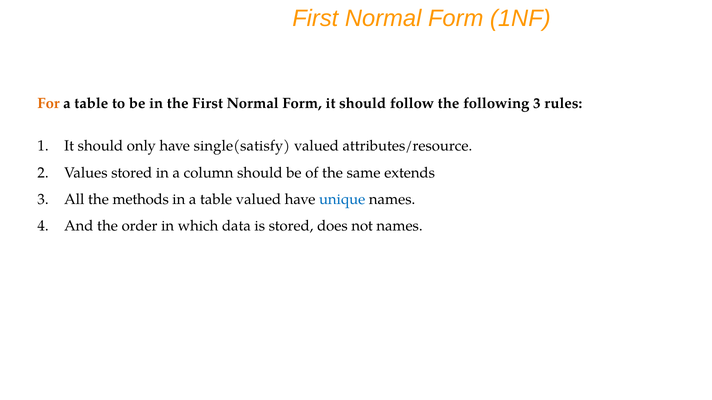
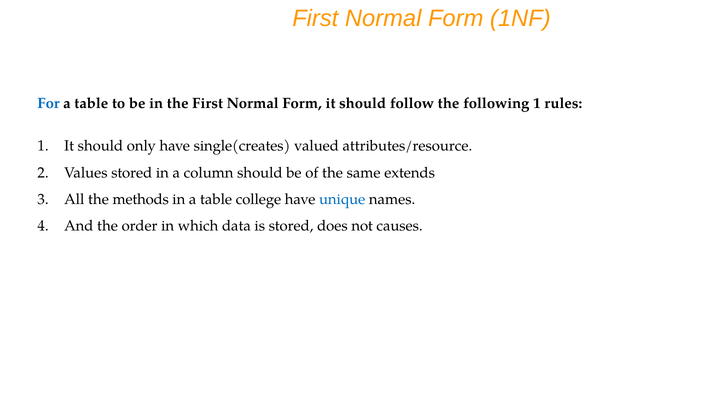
For colour: orange -> blue
following 3: 3 -> 1
single(satisfy: single(satisfy -> single(creates
table valued: valued -> college
not names: names -> causes
